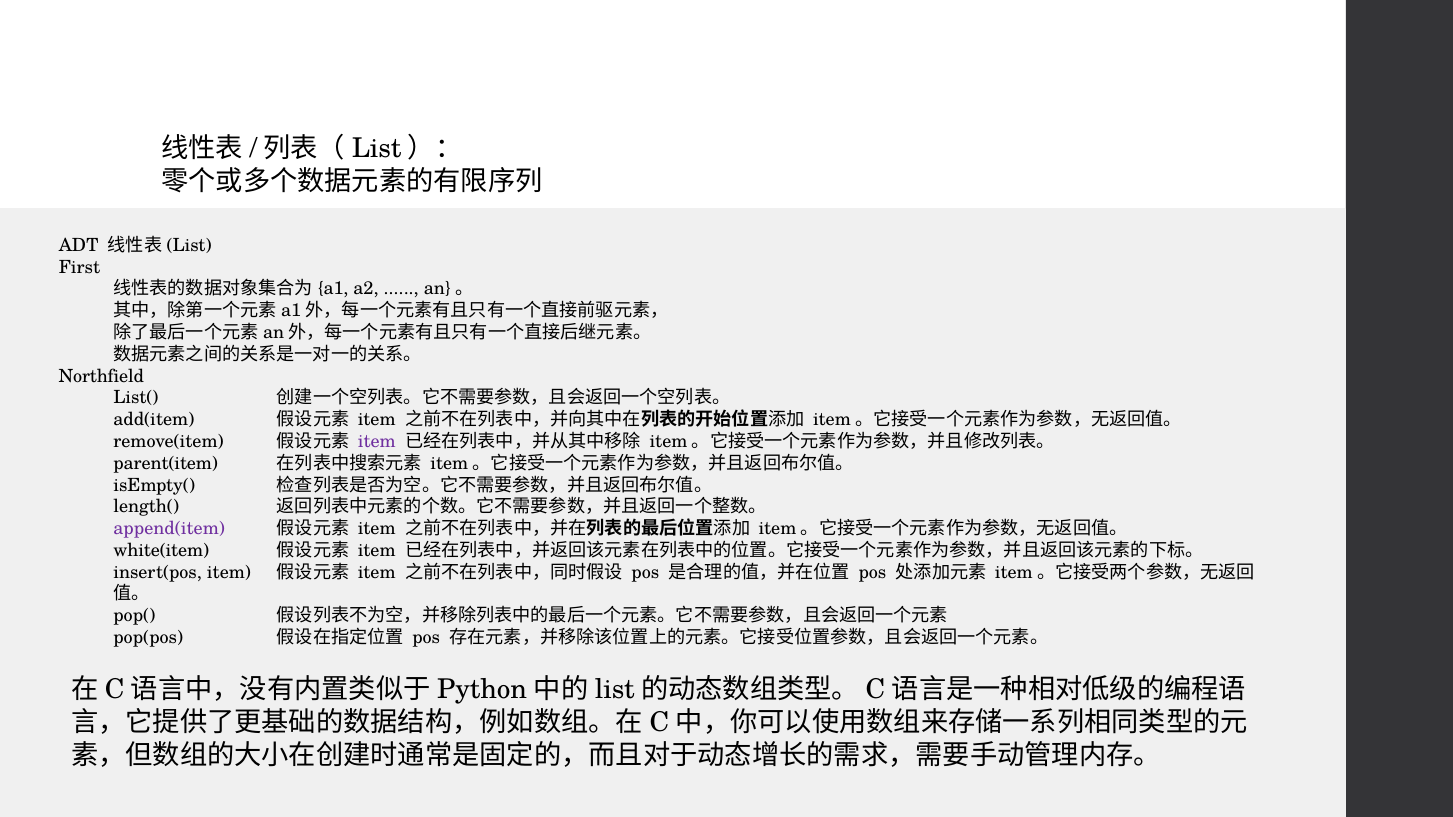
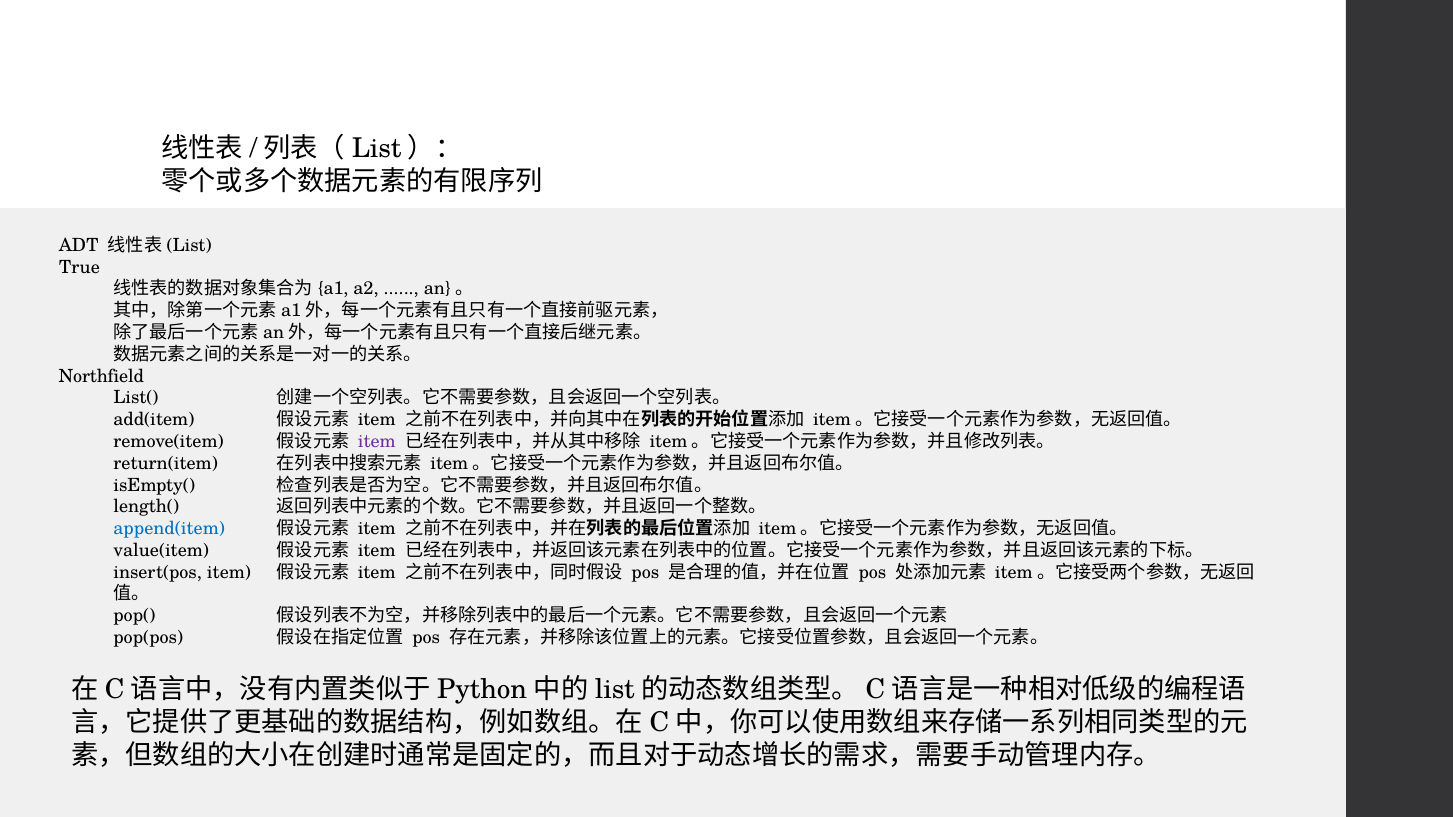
First: First -> True
parent(item: parent(item -> return(item
append(item colour: purple -> blue
white(item: white(item -> value(item
